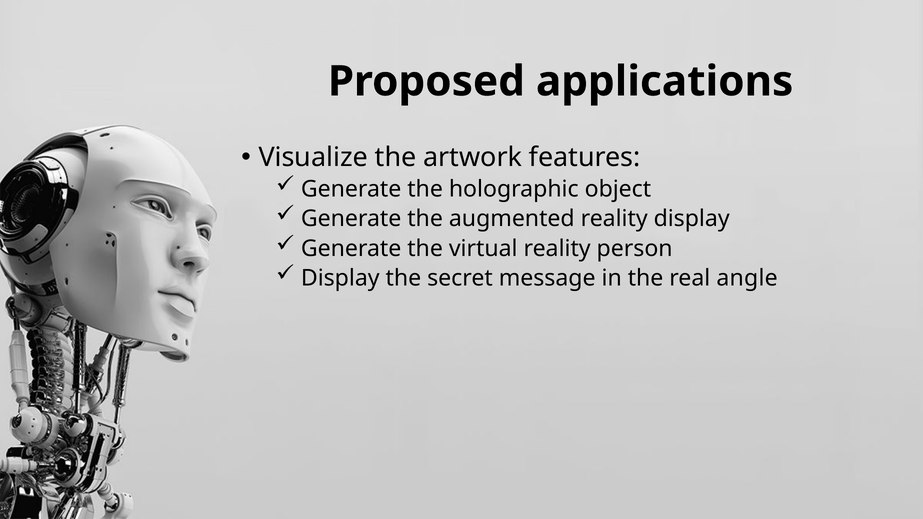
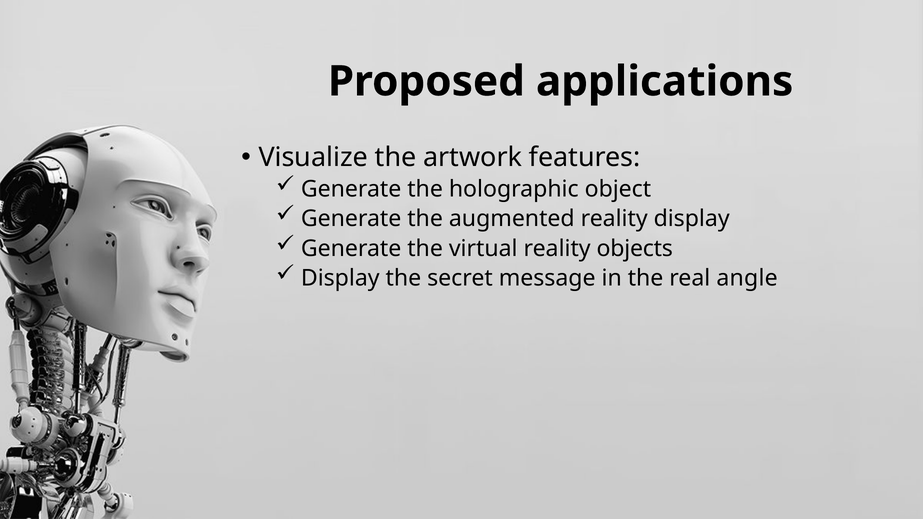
person: person -> objects
